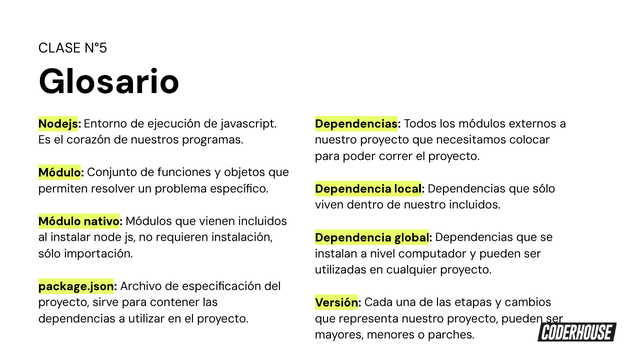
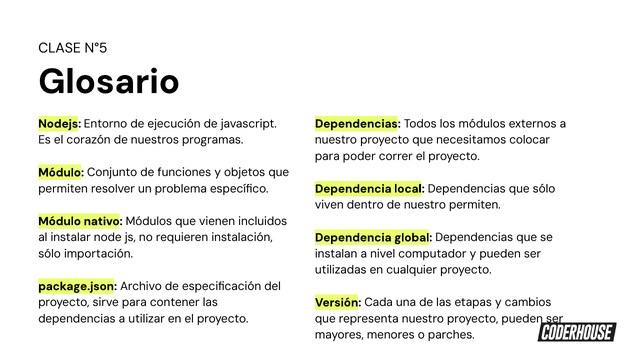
nuestro incluidos: incluidos -> permiten
